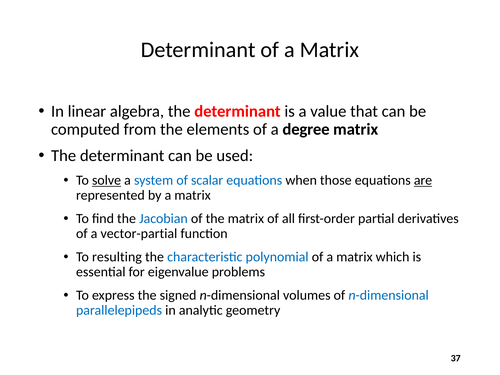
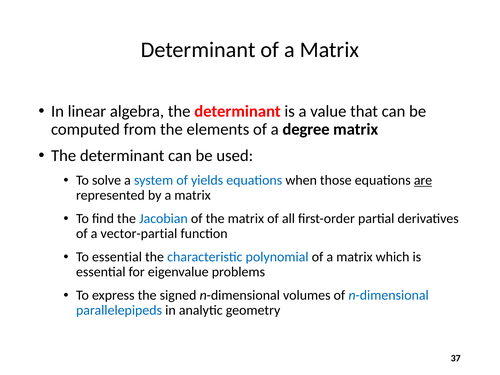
solve underline: present -> none
scalar: scalar -> yields
To resulting: resulting -> essential
